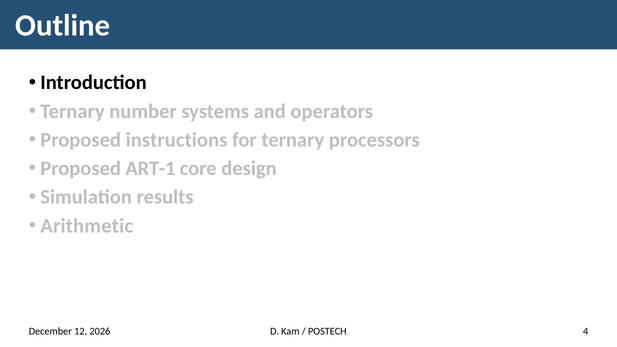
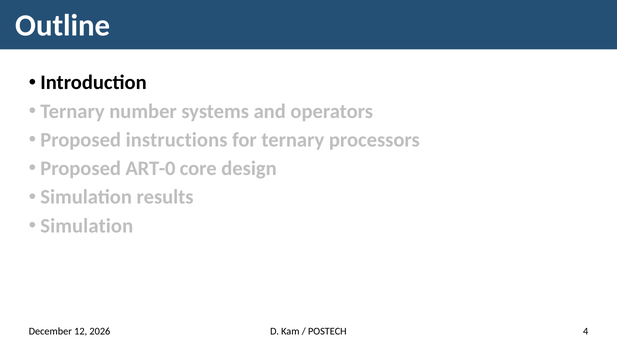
ART-1: ART-1 -> ART-0
Arithmetic at (87, 226): Arithmetic -> Simulation
